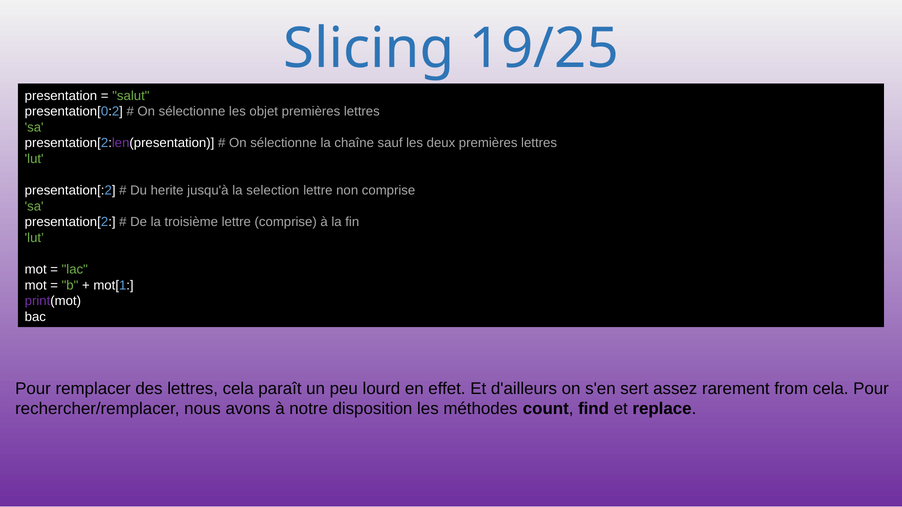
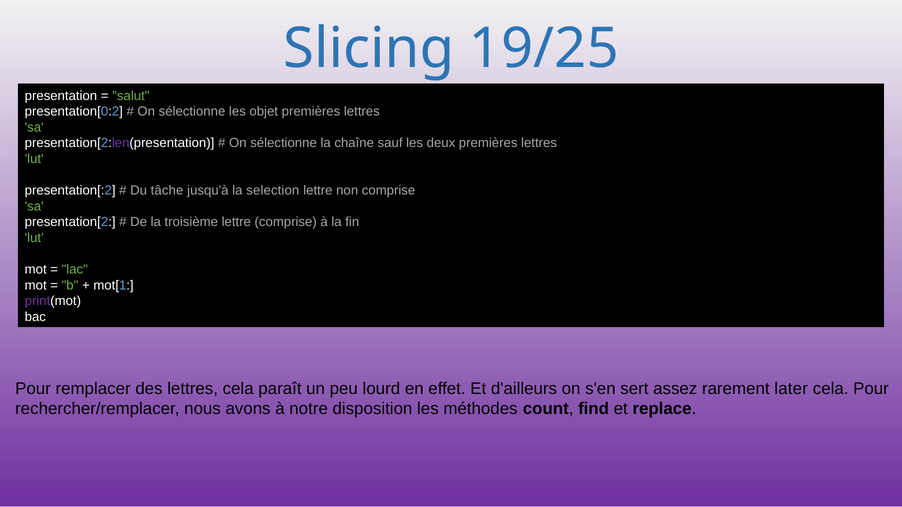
herite: herite -> tâche
from: from -> later
